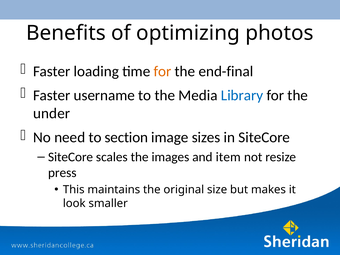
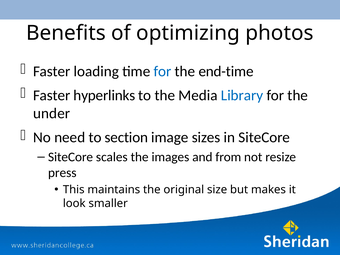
for at (163, 71) colour: orange -> blue
end-final: end-final -> end-time
username: username -> hyperlinks
item: item -> from
